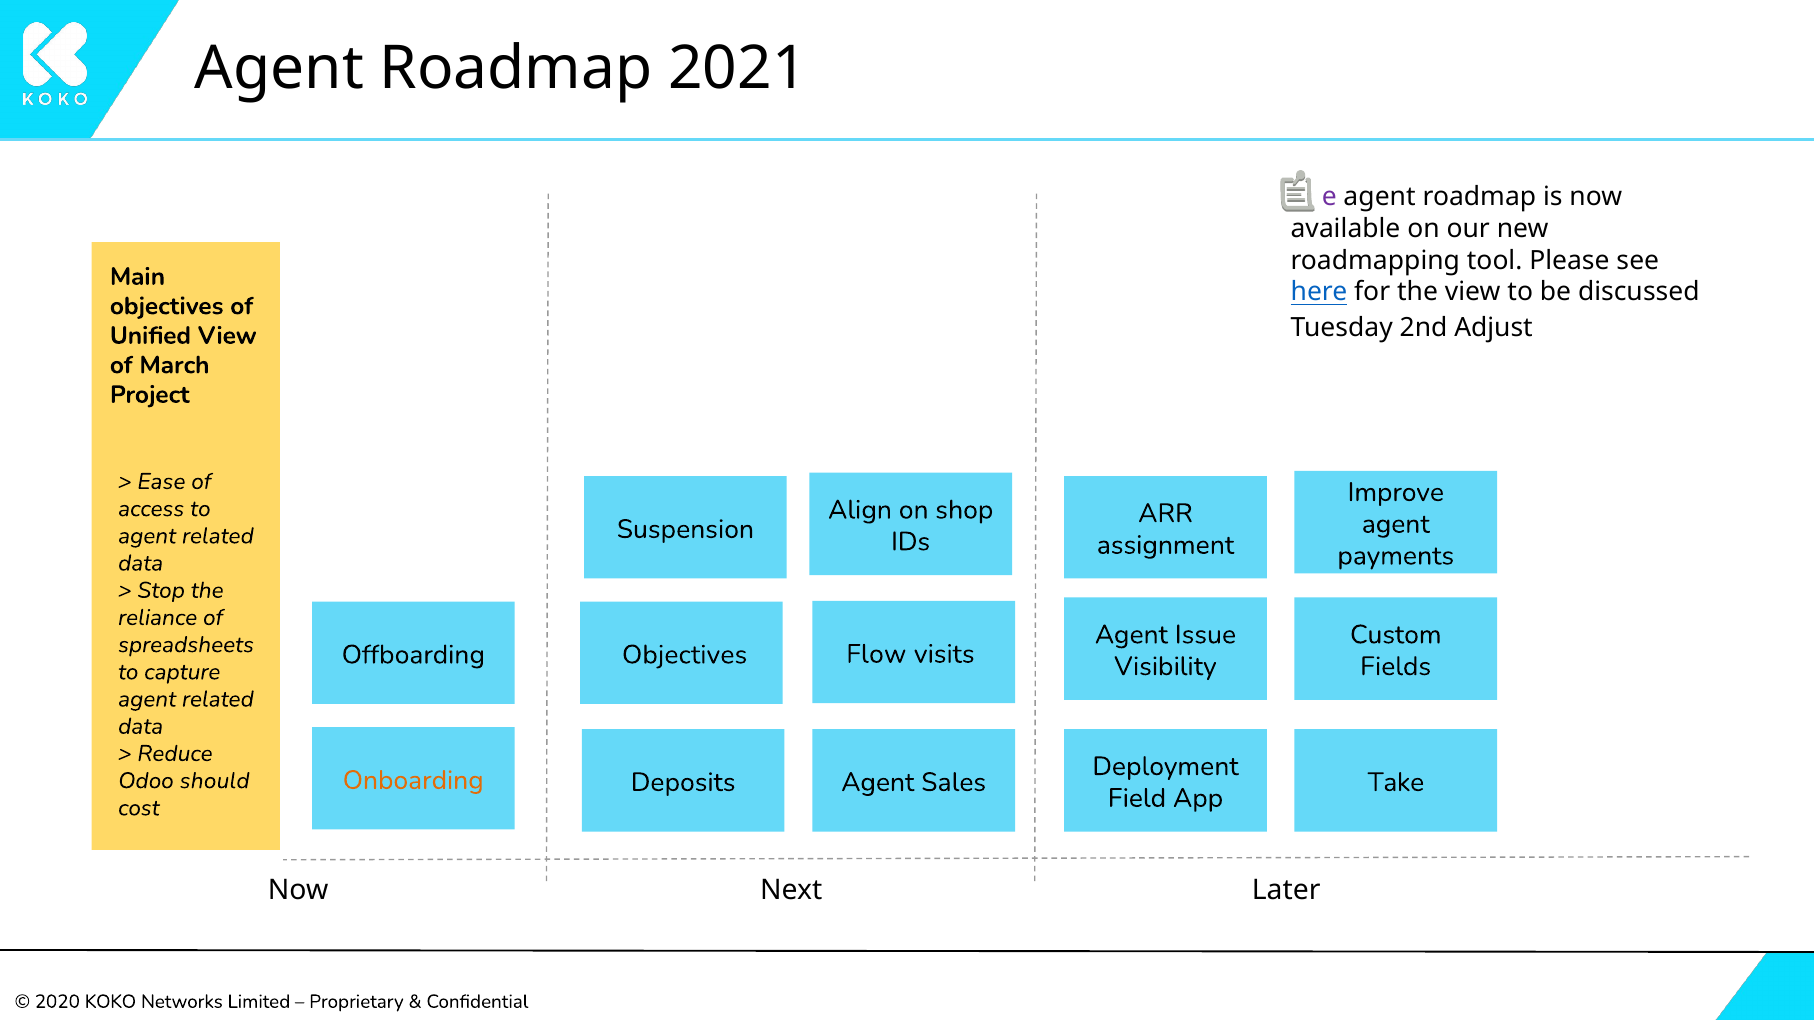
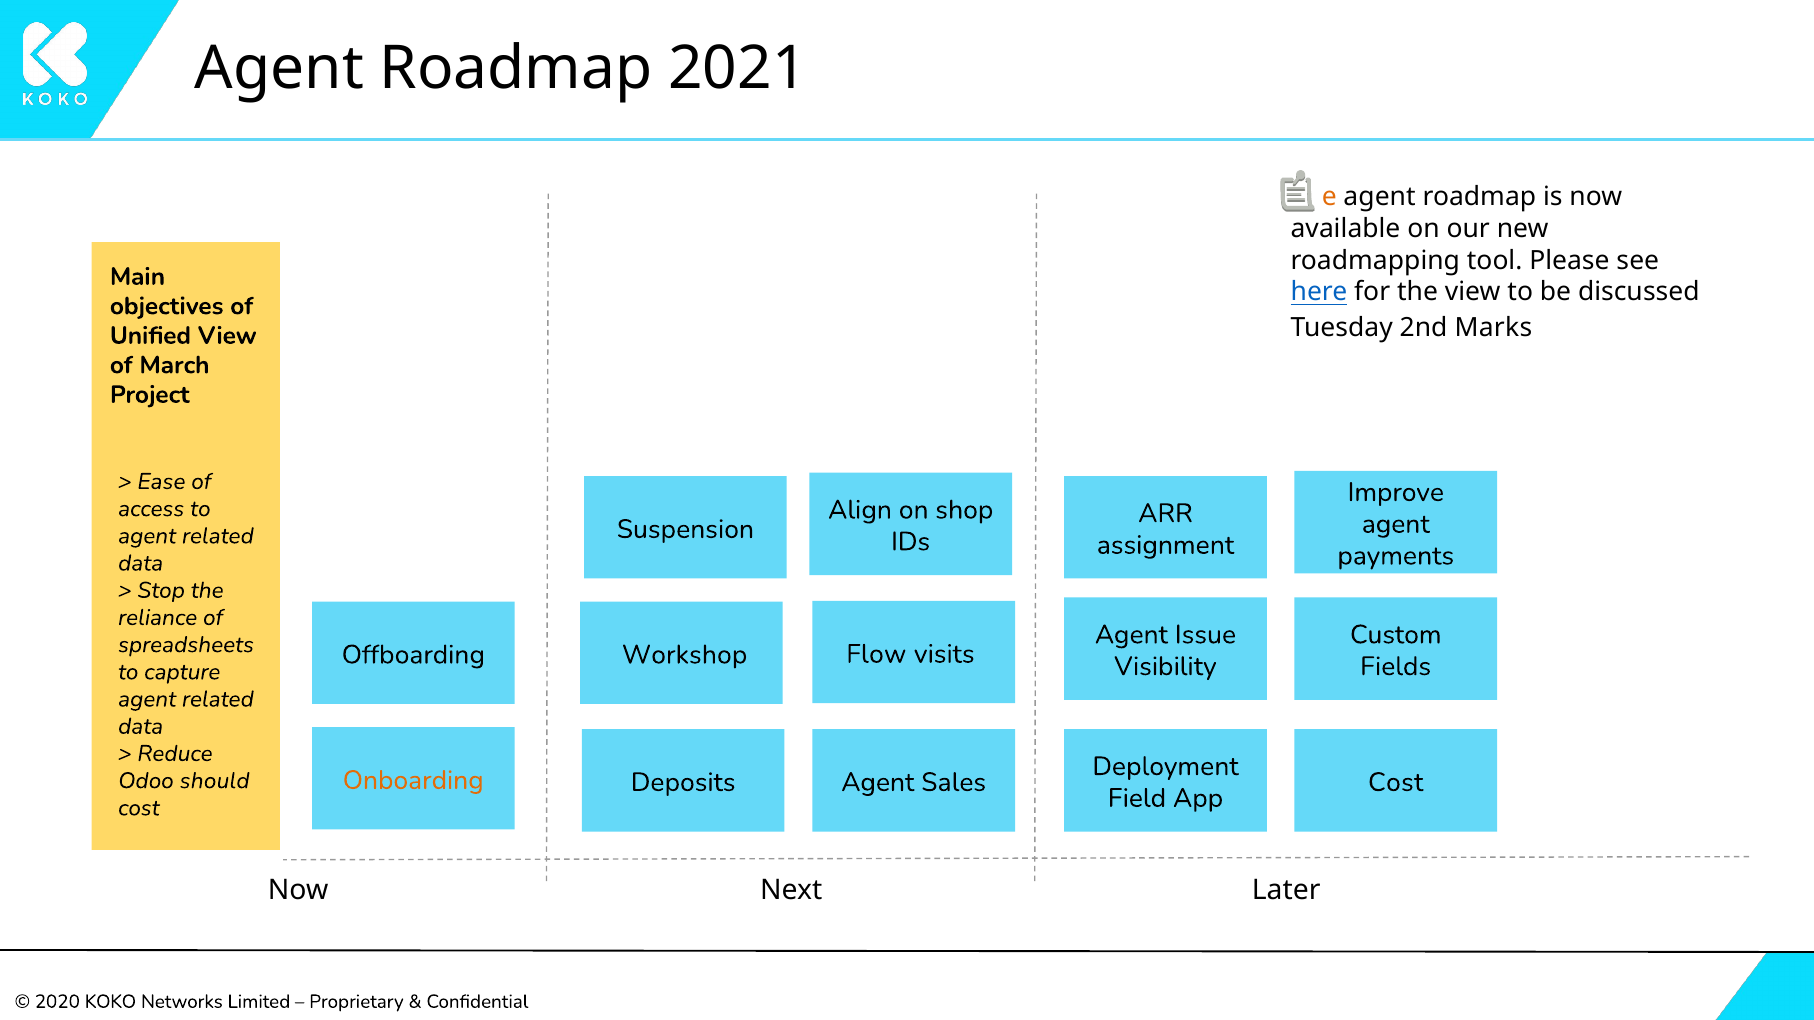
The at (1314, 197) colour: purple -> orange
Adjust: Adjust -> Marks
Objectives at (685, 655): Objectives -> Workshop
Take at (1396, 782): Take -> Cost
